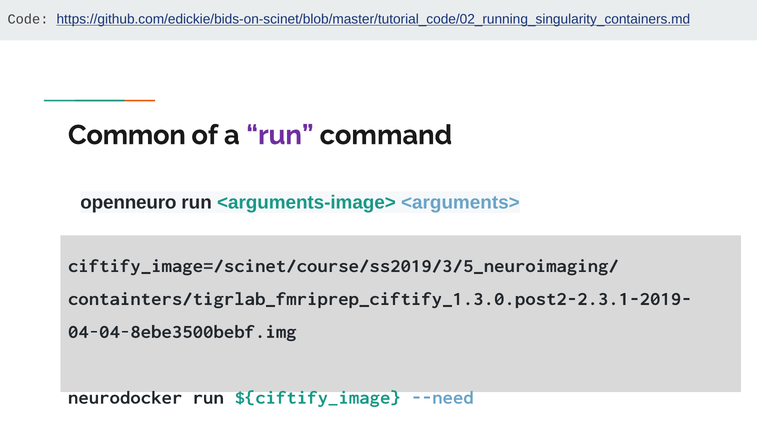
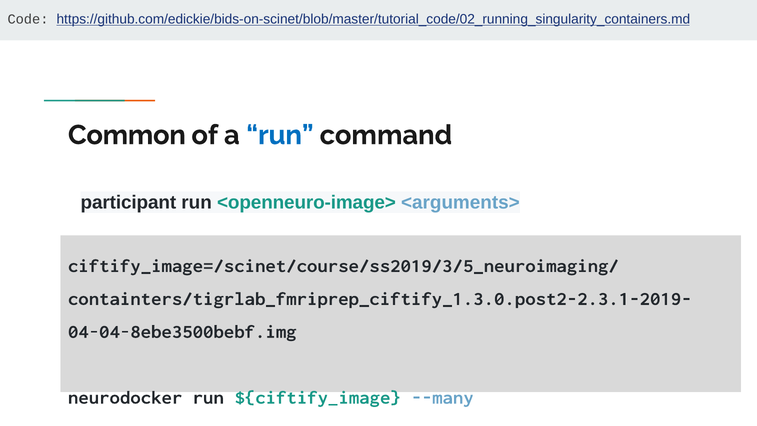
run at (280, 135) colour: purple -> blue
openneuro: openneuro -> participant
<arguments-image>: <arguments-image> -> <openneuro-image>
--need: --need -> --many
